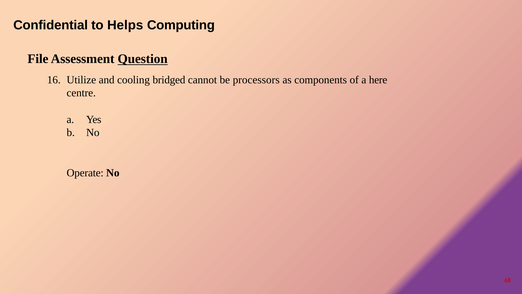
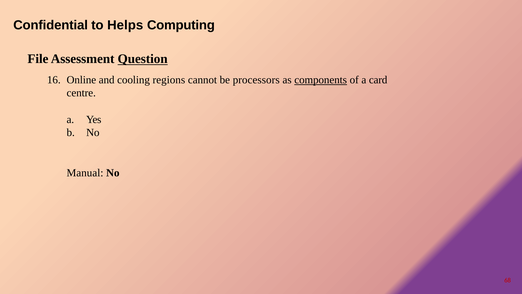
Utilize: Utilize -> Online
bridged: bridged -> regions
components underline: none -> present
here: here -> card
Operate: Operate -> Manual
